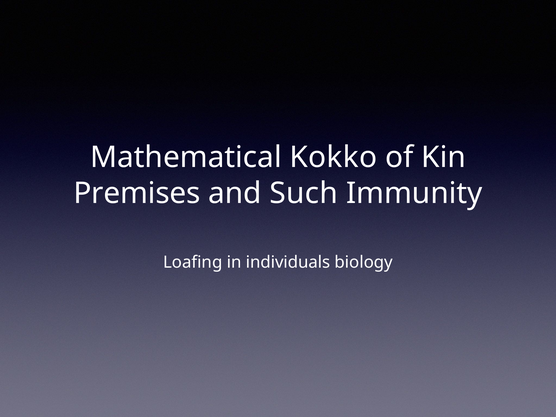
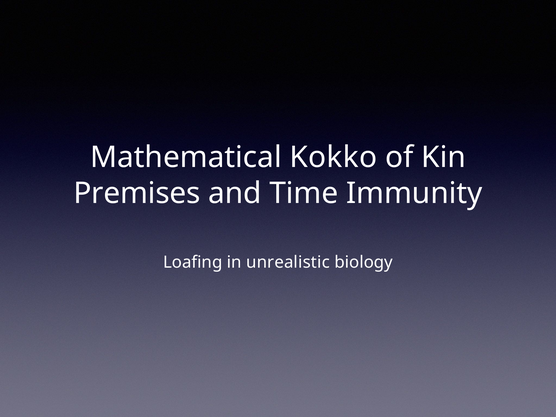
Such: Such -> Time
individuals: individuals -> unrealistic
